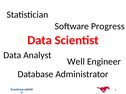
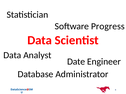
Well: Well -> Date
